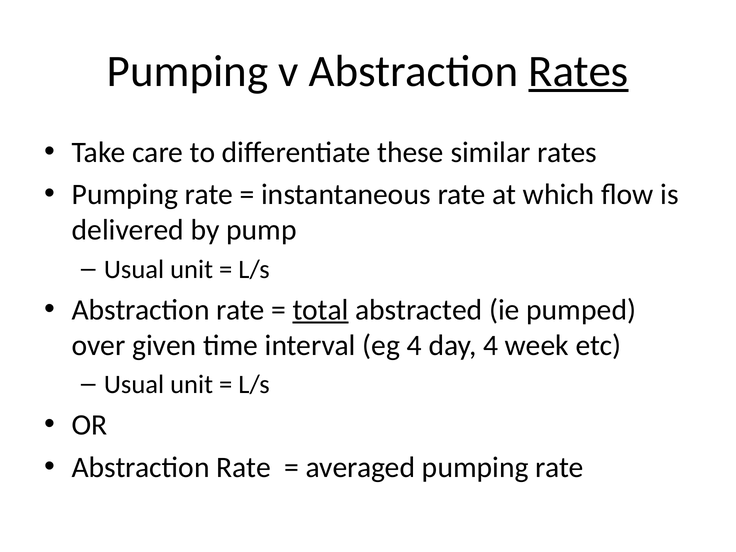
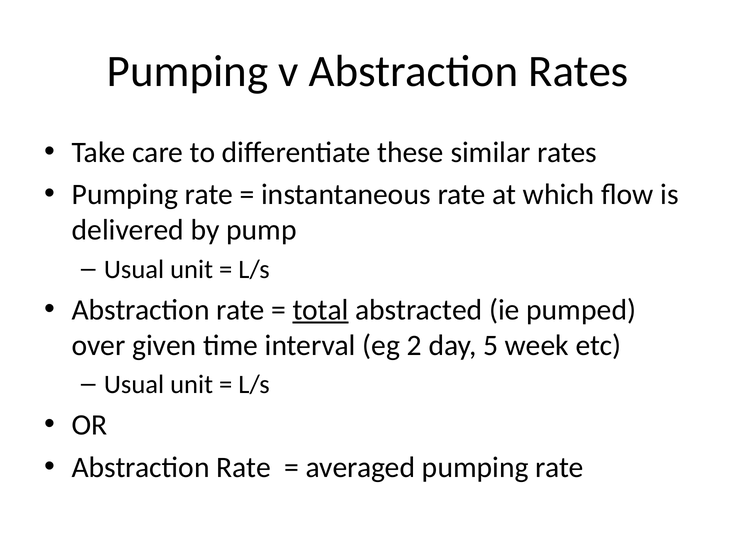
Rates at (578, 71) underline: present -> none
eg 4: 4 -> 2
day 4: 4 -> 5
